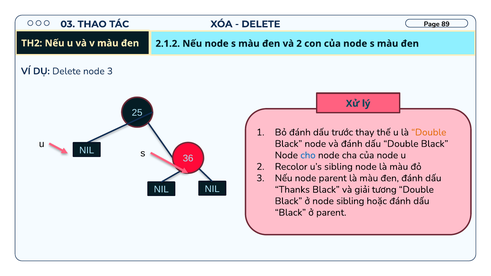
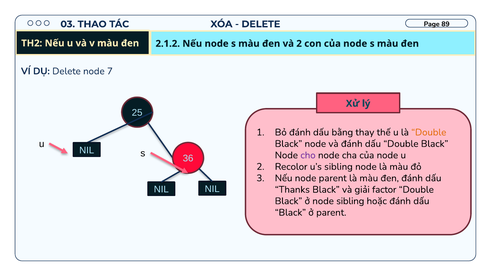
node 3: 3 -> 7
trước: trước -> bằng
cho colour: blue -> purple
tương: tương -> factor
